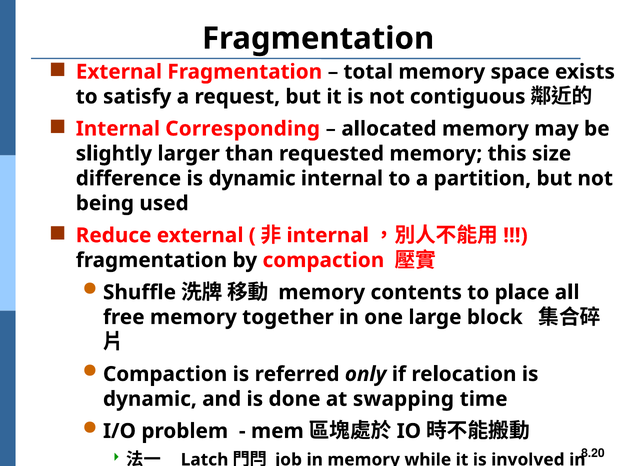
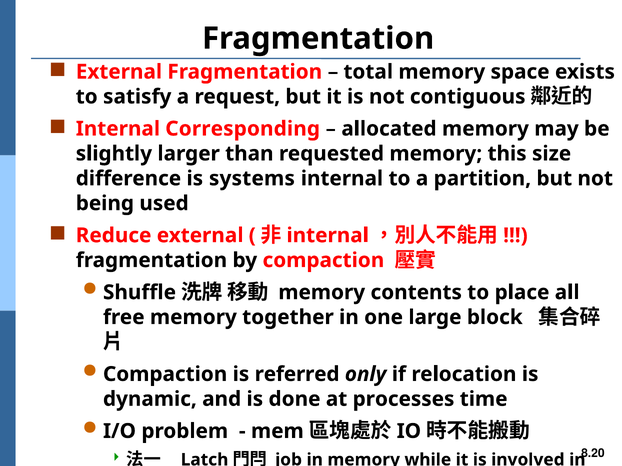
difference is dynamic: dynamic -> systems
swapping: swapping -> processes
